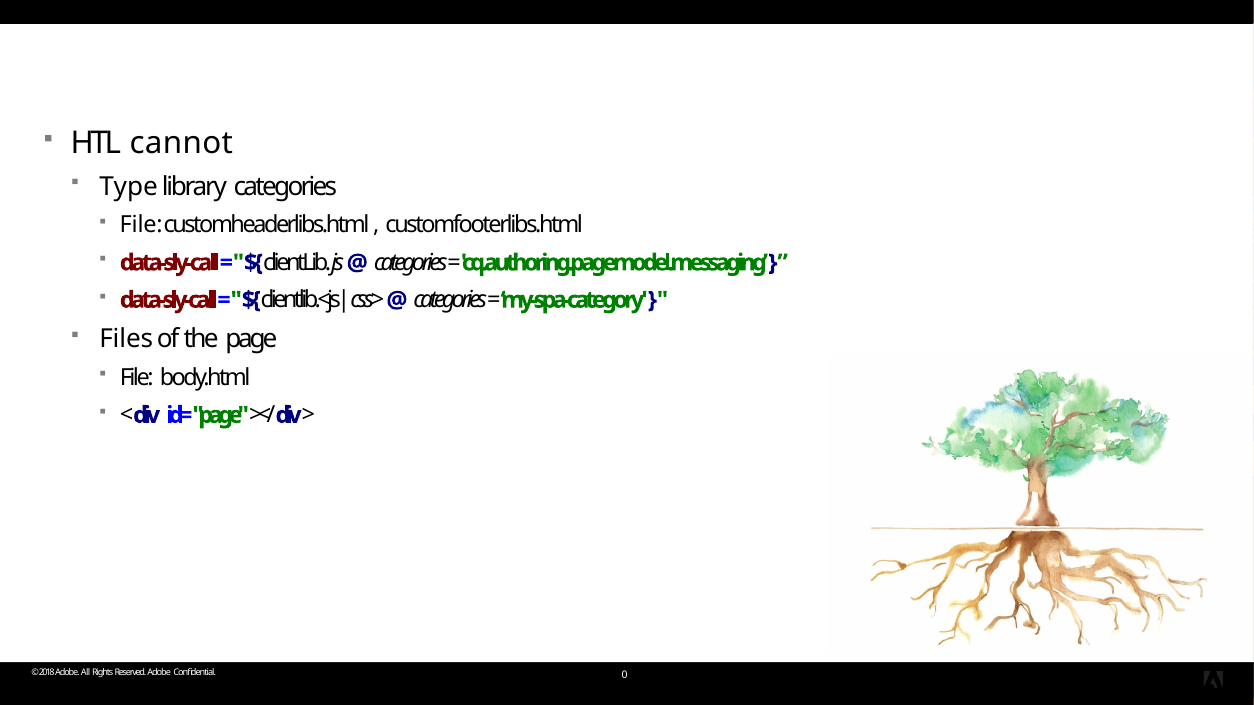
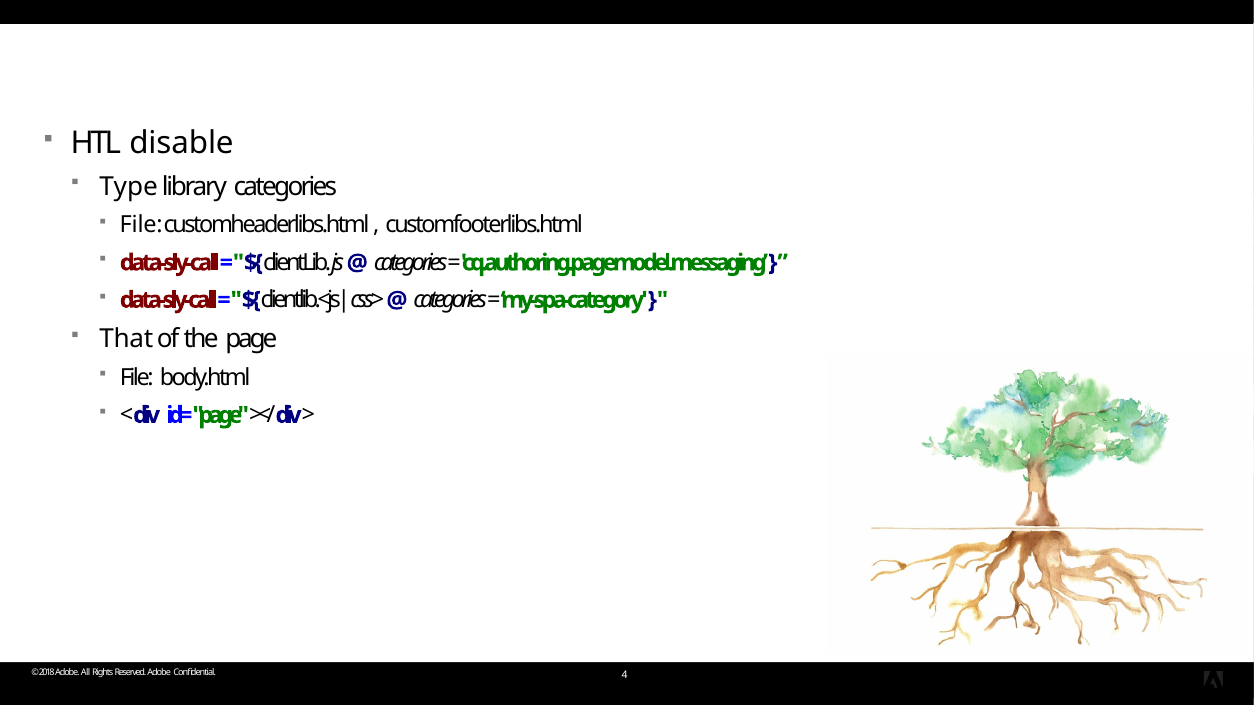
cannot: cannot -> disable
Files: Files -> That
0: 0 -> 4
